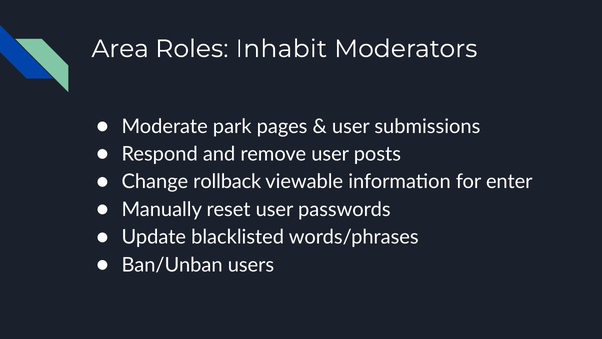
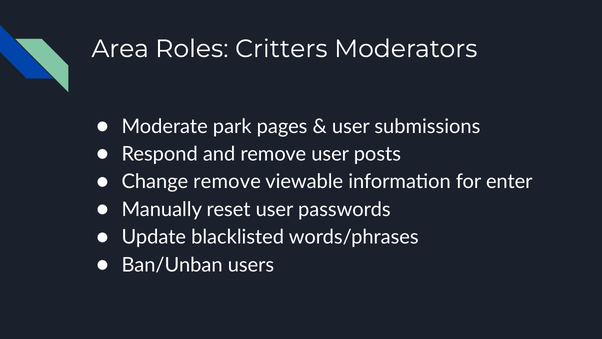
Inhabit: Inhabit -> Critters
Change rollback: rollback -> remove
